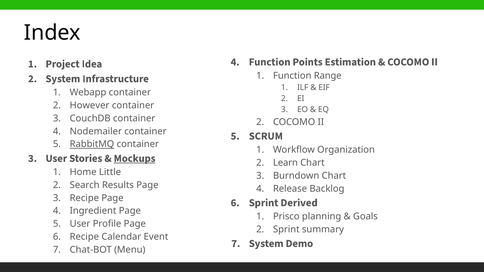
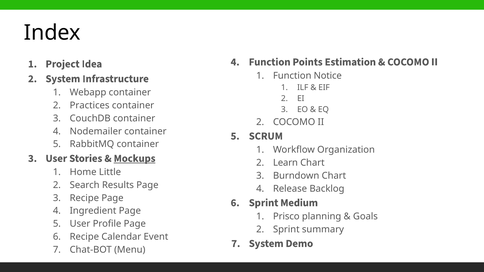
Range: Range -> Notice
However: However -> Practices
RabbitMQ underline: present -> none
Derived: Derived -> Medium
